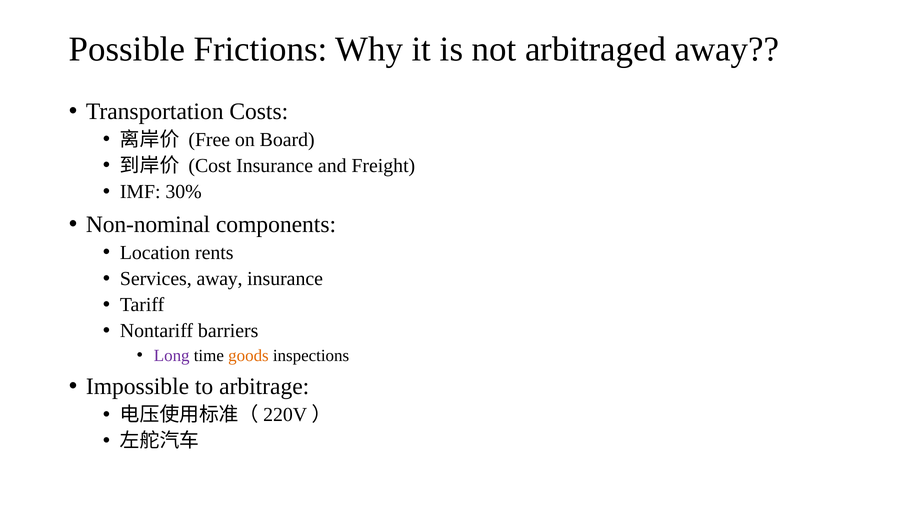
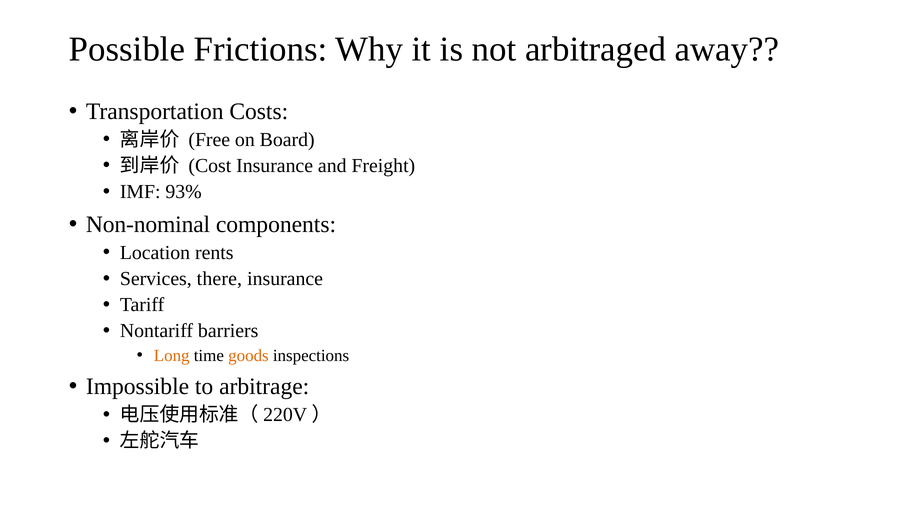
30%: 30% -> 93%
Services away: away -> there
Long colour: purple -> orange
